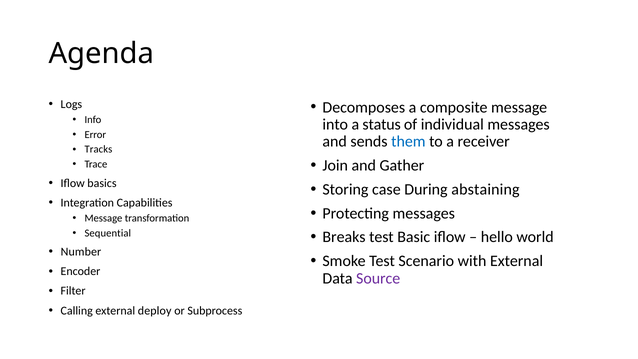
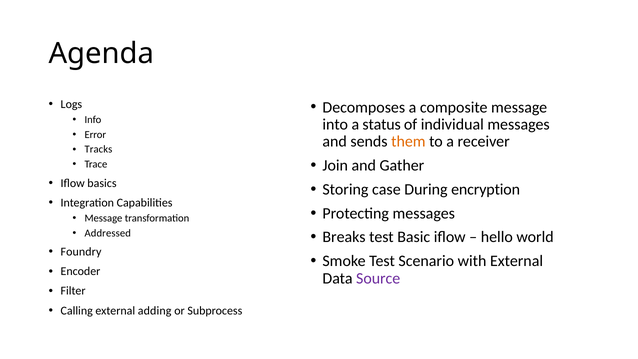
them colour: blue -> orange
abstaining: abstaining -> encryption
Sequential: Sequential -> Addressed
Number: Number -> Foundry
deploy: deploy -> adding
